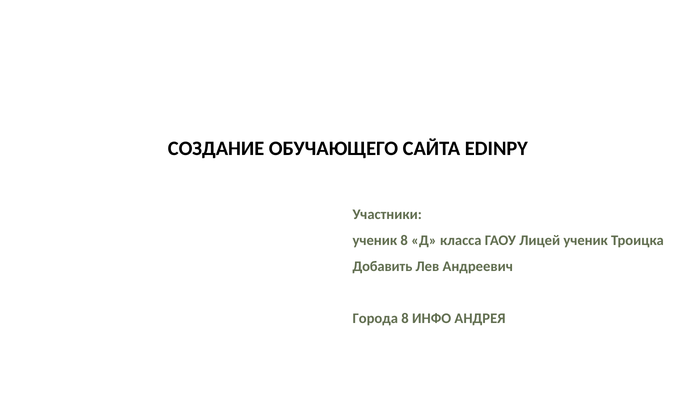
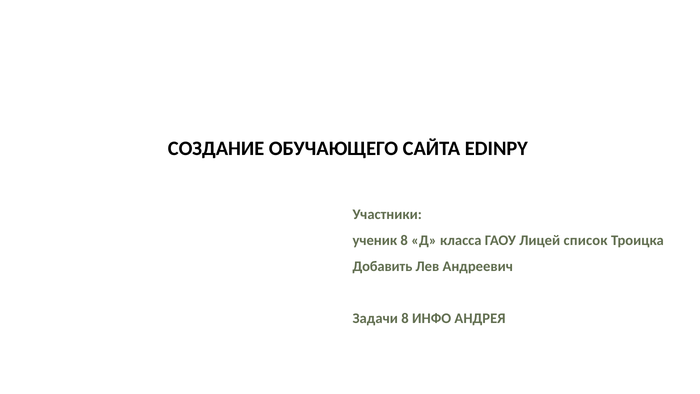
Лицей ученик: ученик -> список
Города: Города -> Задачи
